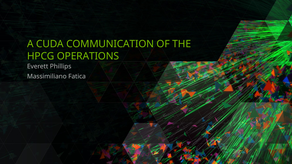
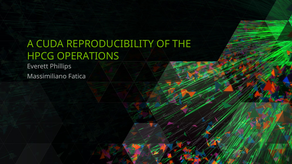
COMMUNICATION: COMMUNICATION -> REPRODUCIBILITY
